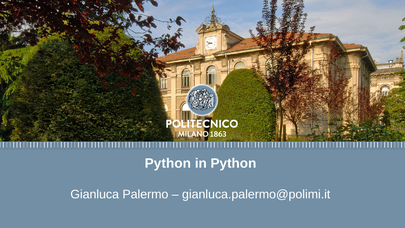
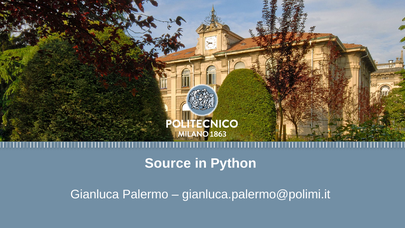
Python at (168, 163): Python -> Source
